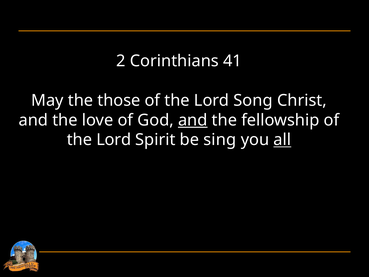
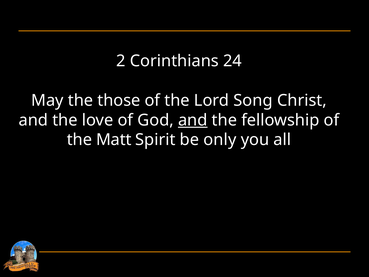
41: 41 -> 24
Lord at (114, 140): Lord -> Matt
sing: sing -> only
all underline: present -> none
